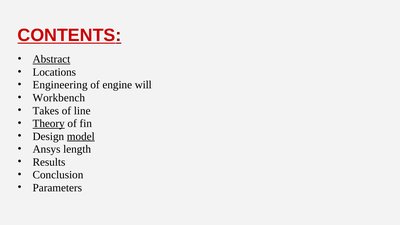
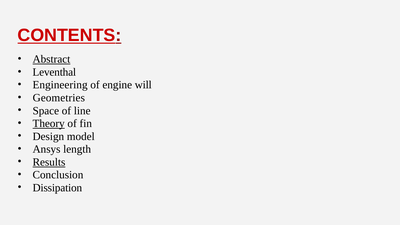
Locations: Locations -> Leventhal
Workbench: Workbench -> Geometries
Takes: Takes -> Space
model underline: present -> none
Results underline: none -> present
Parameters: Parameters -> Dissipation
